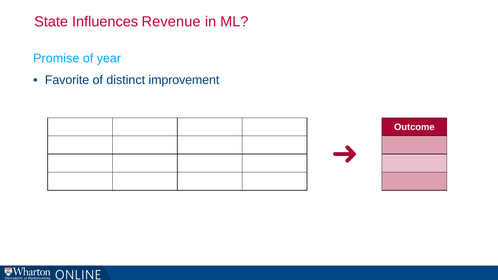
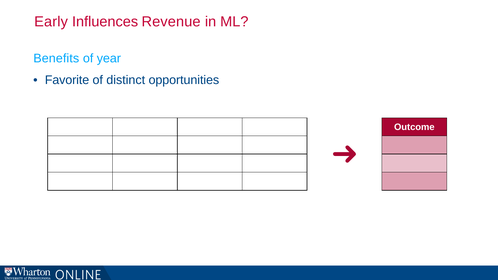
State: State -> Early
Promise: Promise -> Benefits
improvement: improvement -> opportunities
